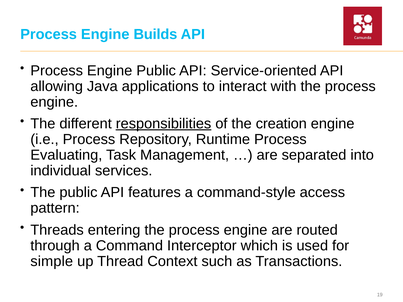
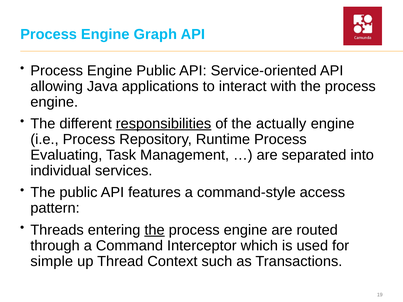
Builds: Builds -> Graph
creation: creation -> actually
the at (155, 230) underline: none -> present
